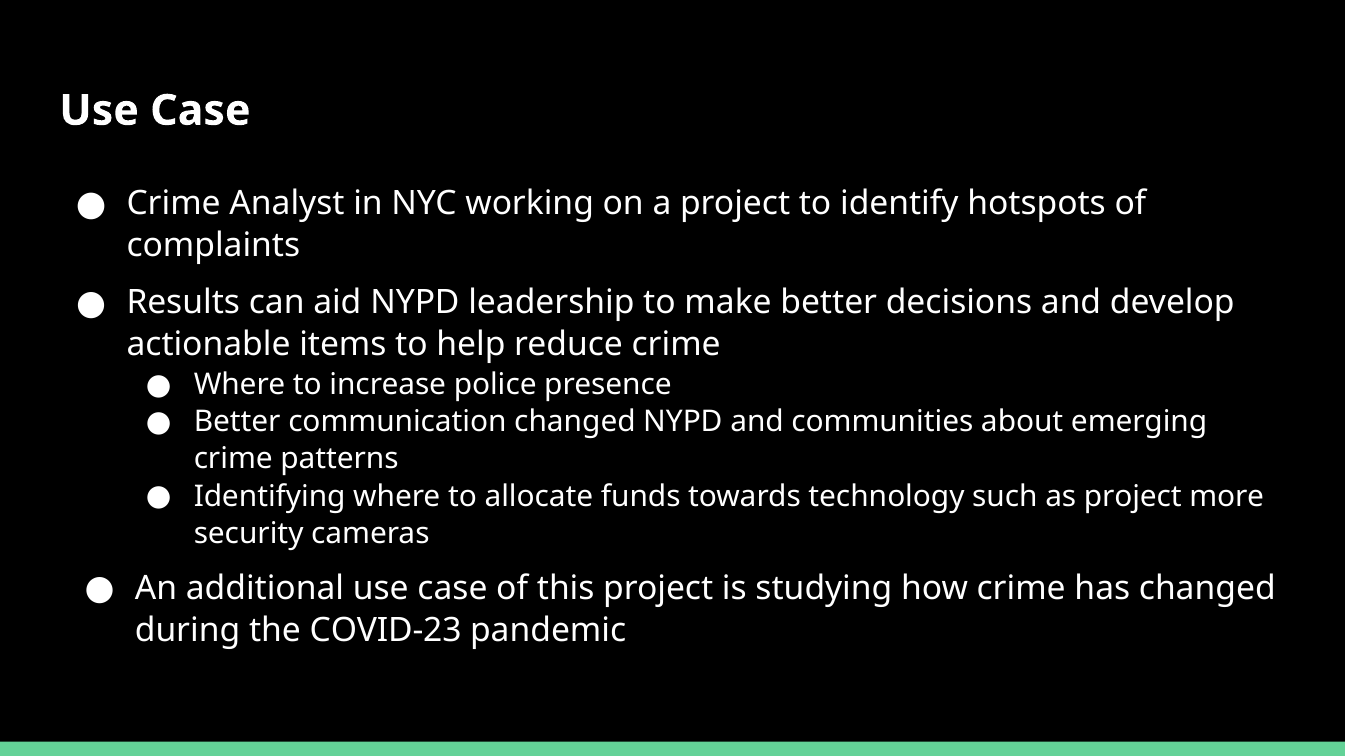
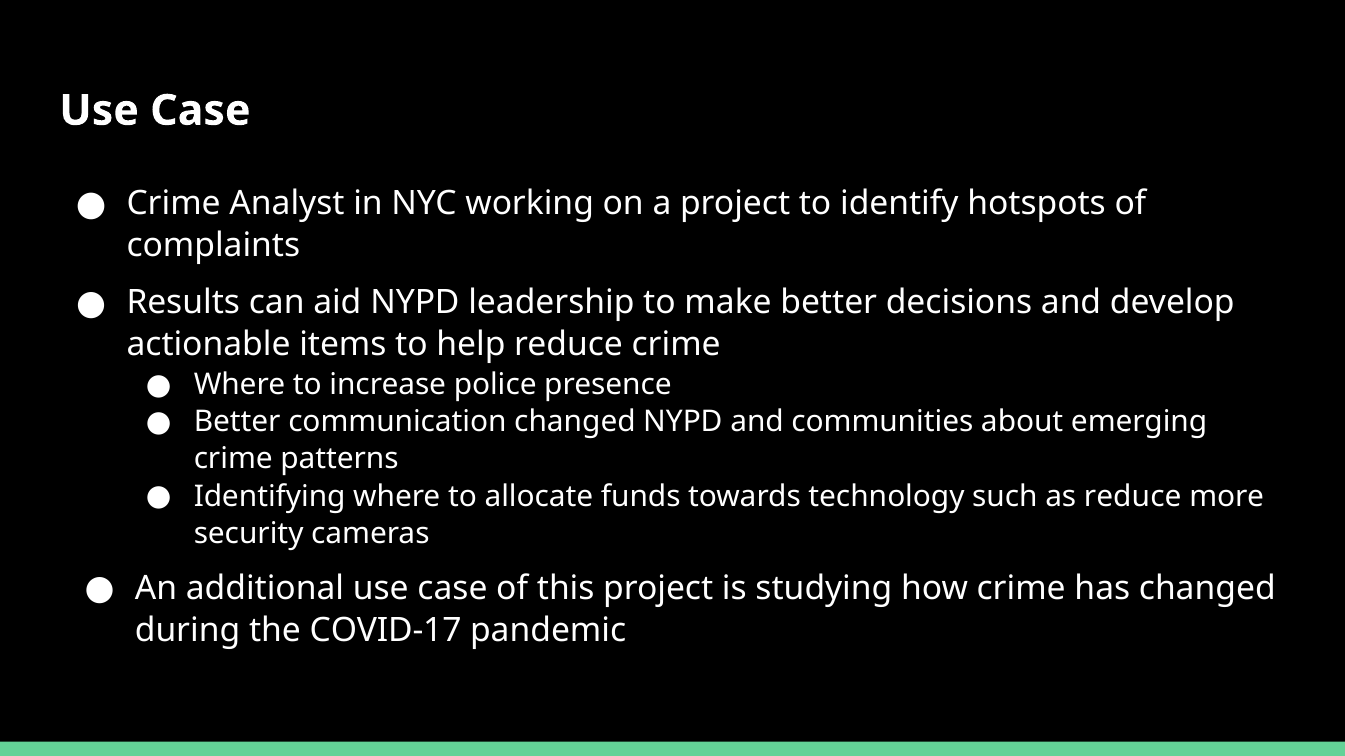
as project: project -> reduce
COVID-23: COVID-23 -> COVID-17
